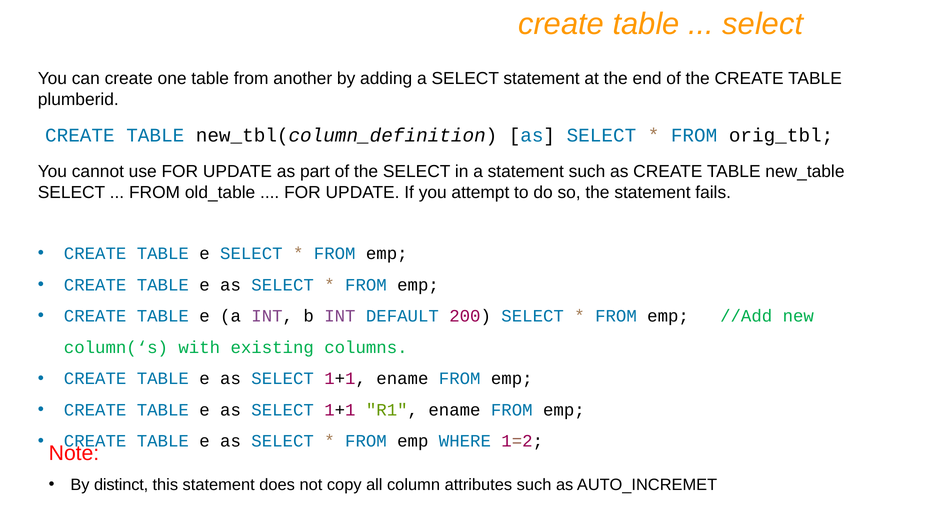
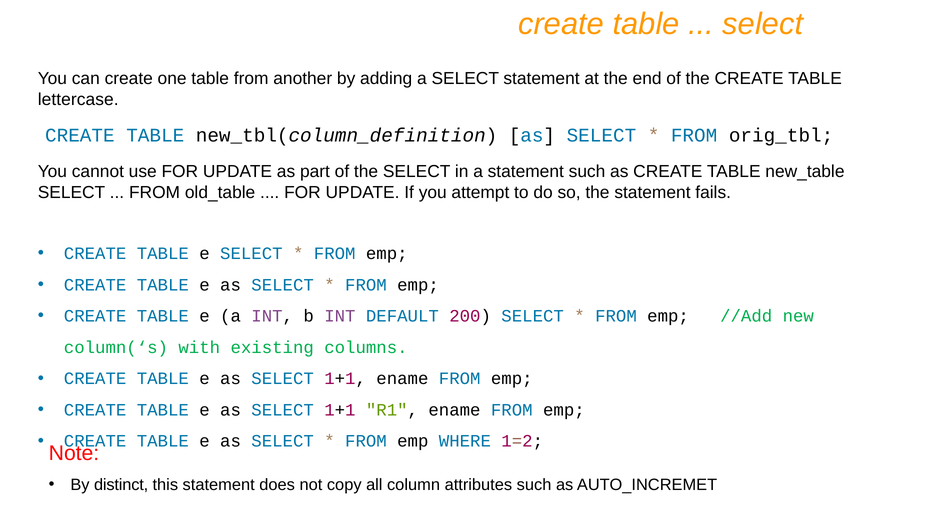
plumberid: plumberid -> lettercase
